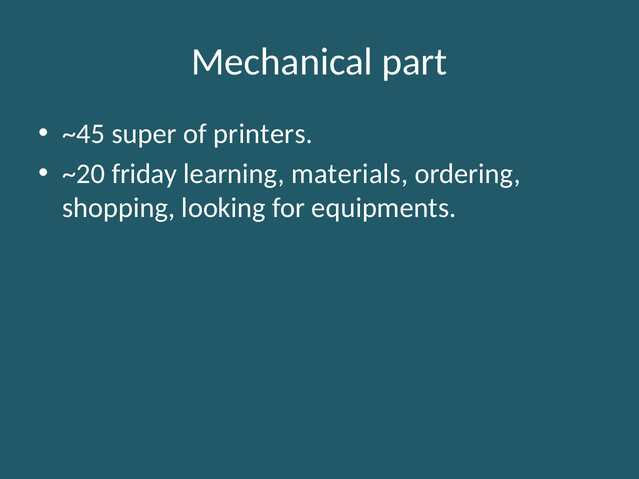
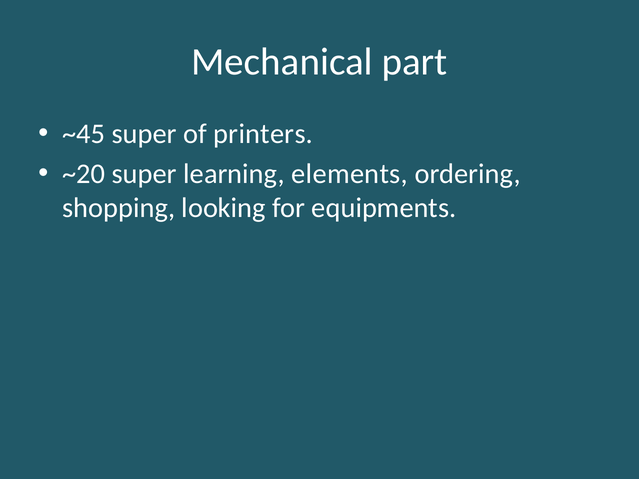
~20 friday: friday -> super
materials: materials -> elements
